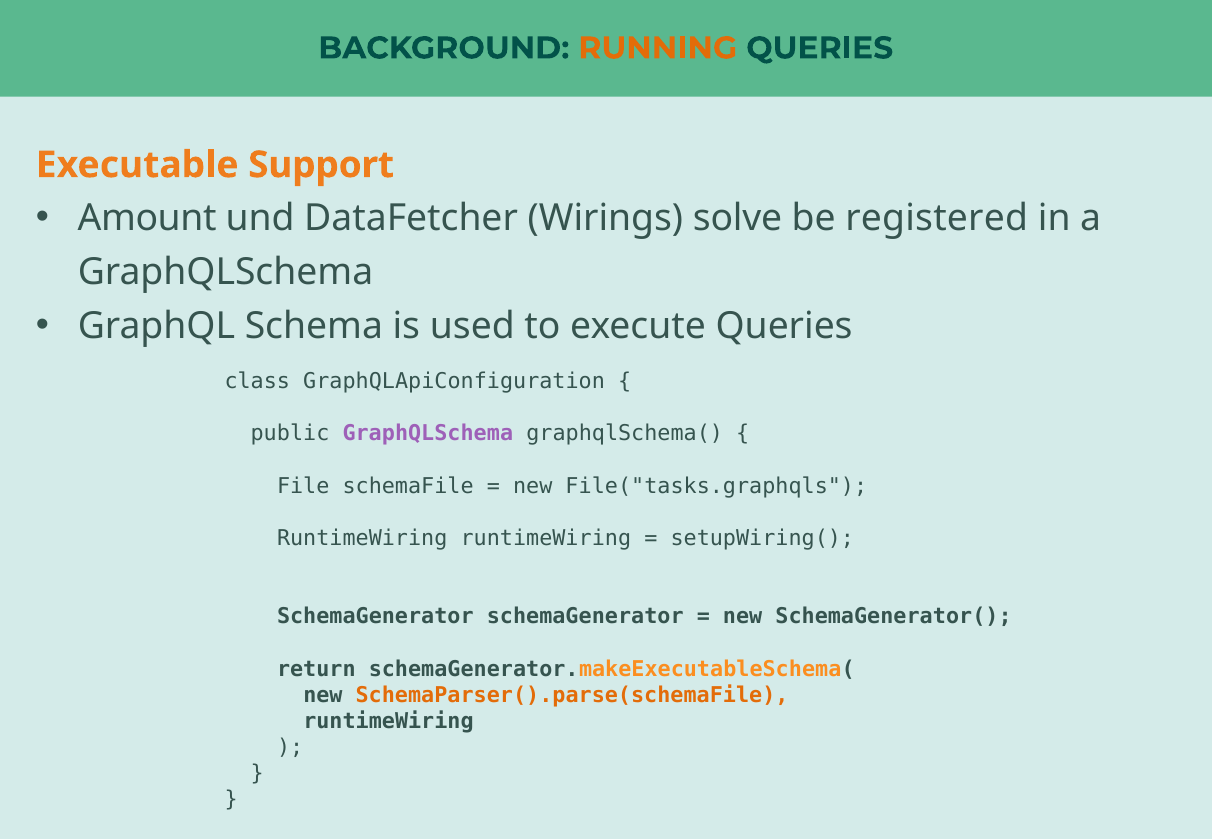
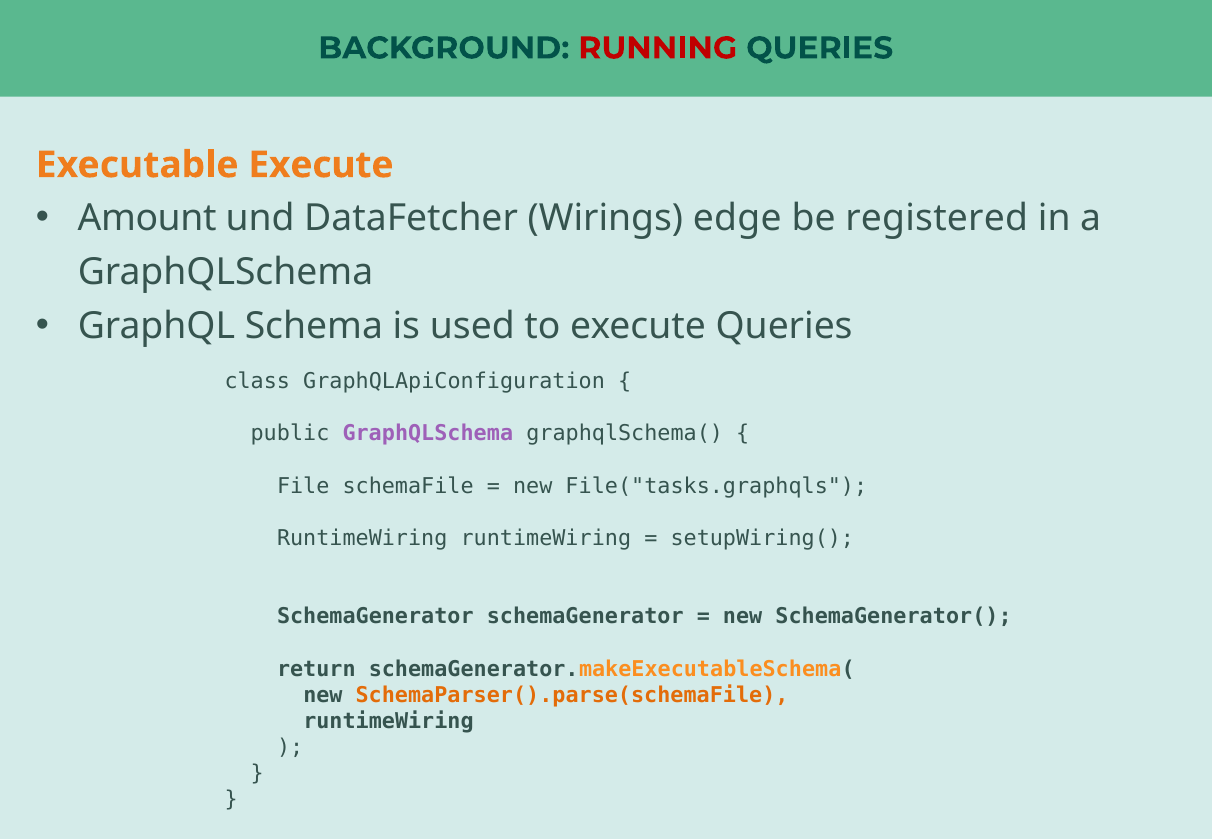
RUNNING colour: orange -> red
Executable Support: Support -> Execute
solve: solve -> edge
